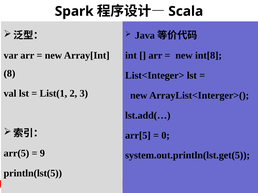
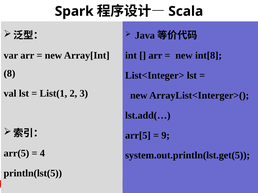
0: 0 -> 9
9: 9 -> 4
